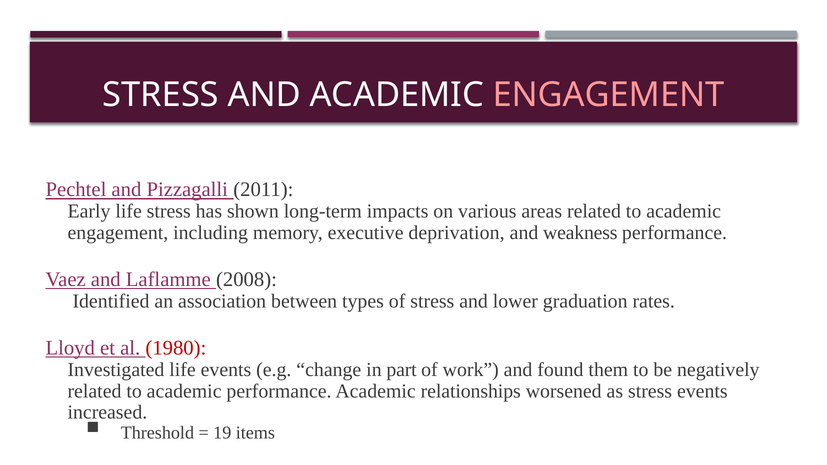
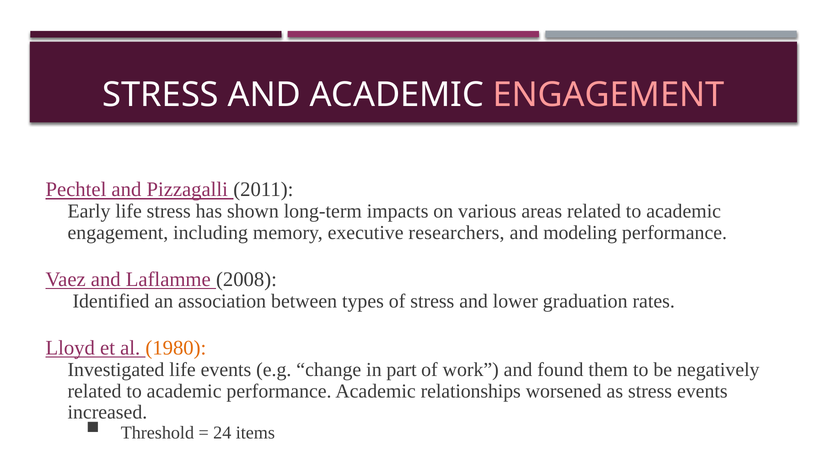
deprivation: deprivation -> researchers
weakness: weakness -> modeling
1980 colour: red -> orange
19: 19 -> 24
